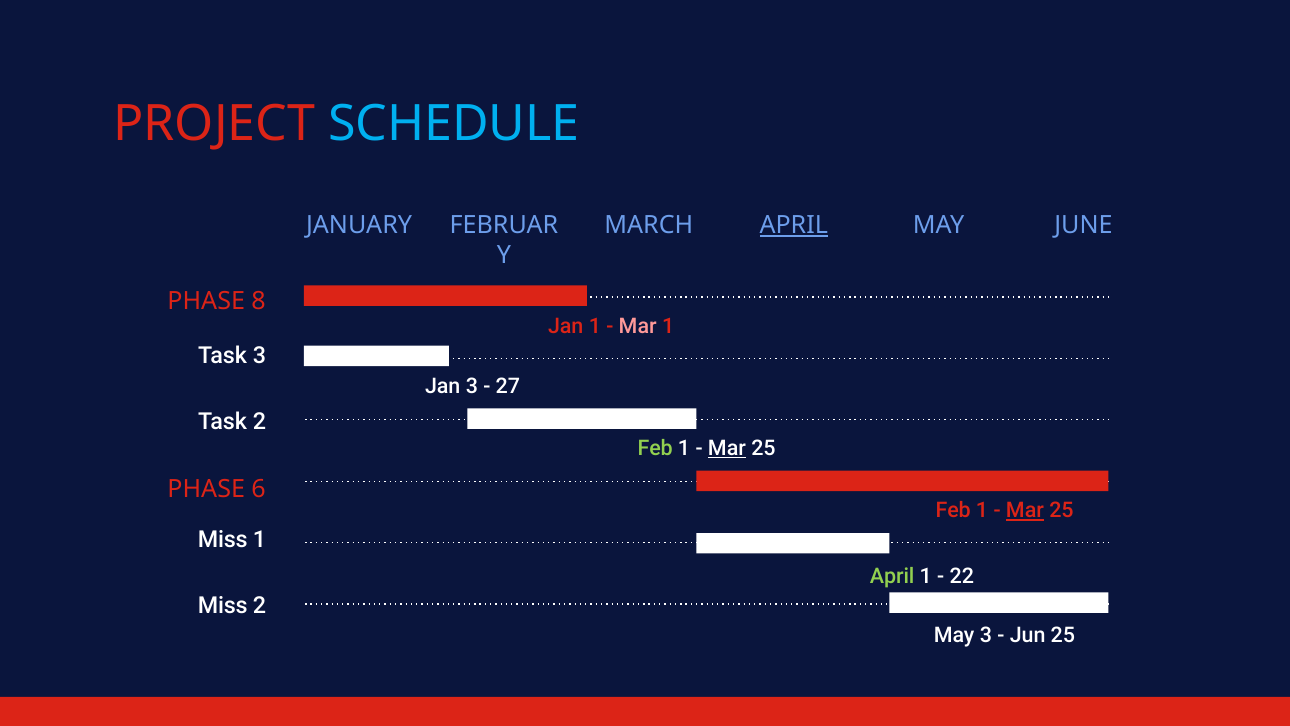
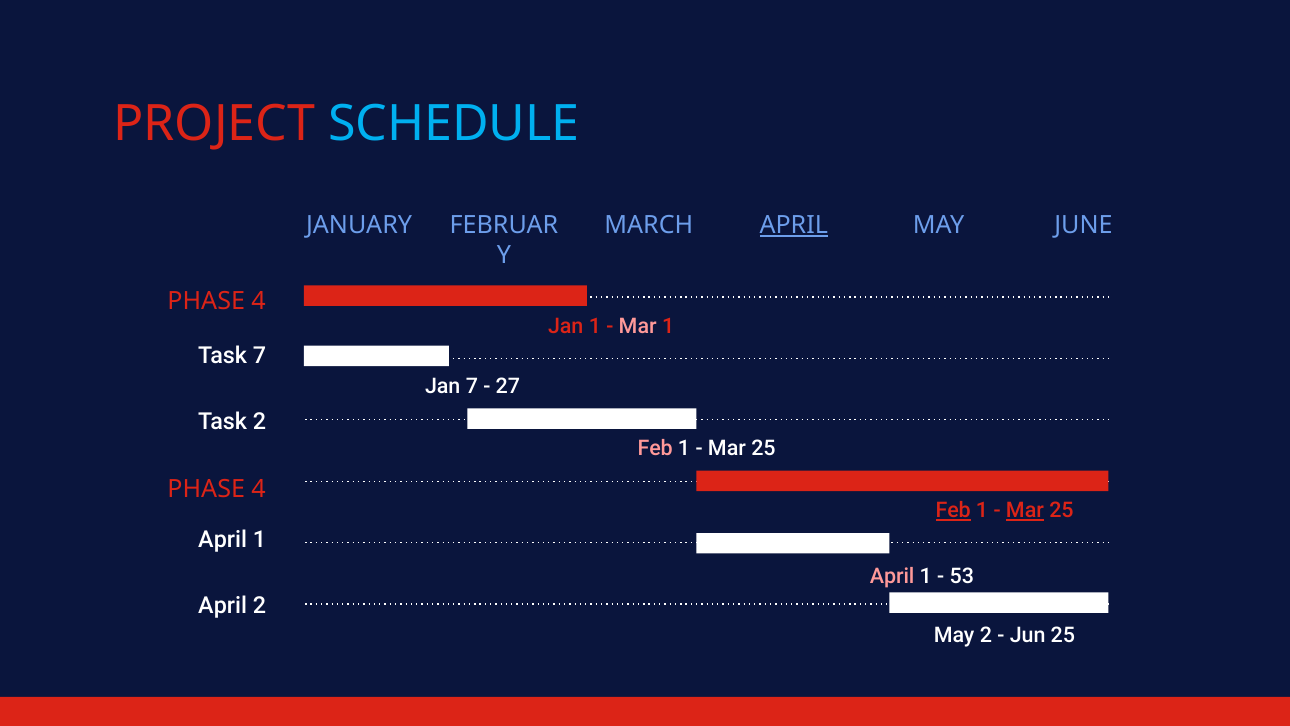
8 at (259, 302): 8 -> 4
Task 3: 3 -> 7
Jan 3: 3 -> 7
Feb at (655, 448) colour: light green -> pink
Mar at (727, 448) underline: present -> none
6 at (259, 489): 6 -> 4
Feb at (953, 510) underline: none -> present
Miss at (223, 540): Miss -> April
April at (892, 576) colour: light green -> pink
22: 22 -> 53
Miss at (223, 606): Miss -> April
May 3: 3 -> 2
